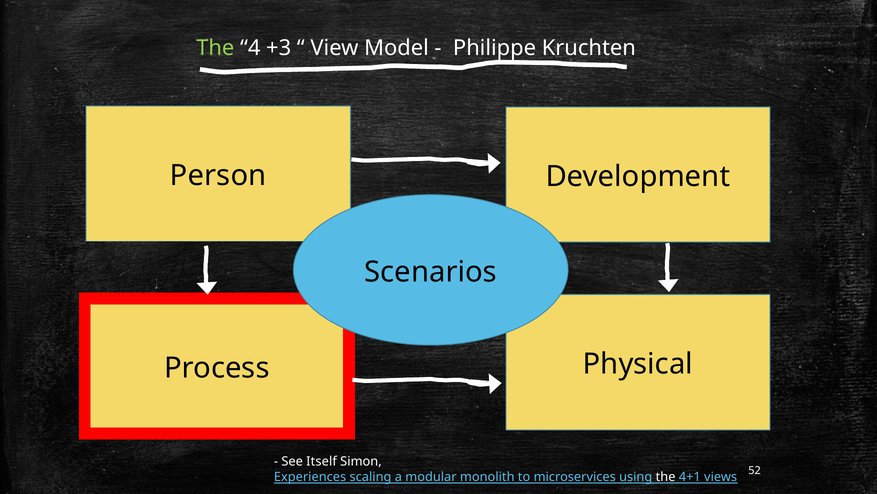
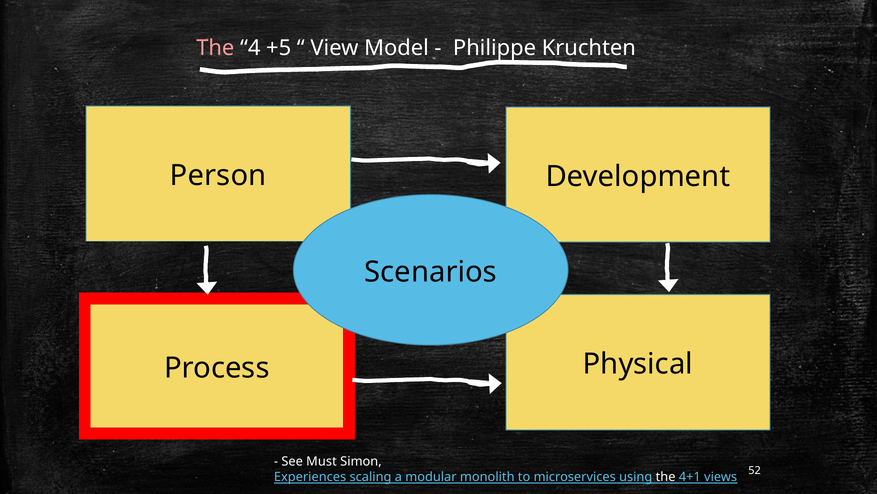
The at (215, 48) colour: light green -> pink
+3: +3 -> +5
Itself: Itself -> Must
